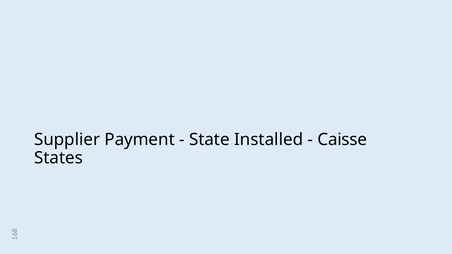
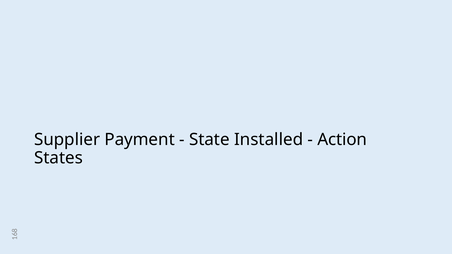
Caisse: Caisse -> Action
